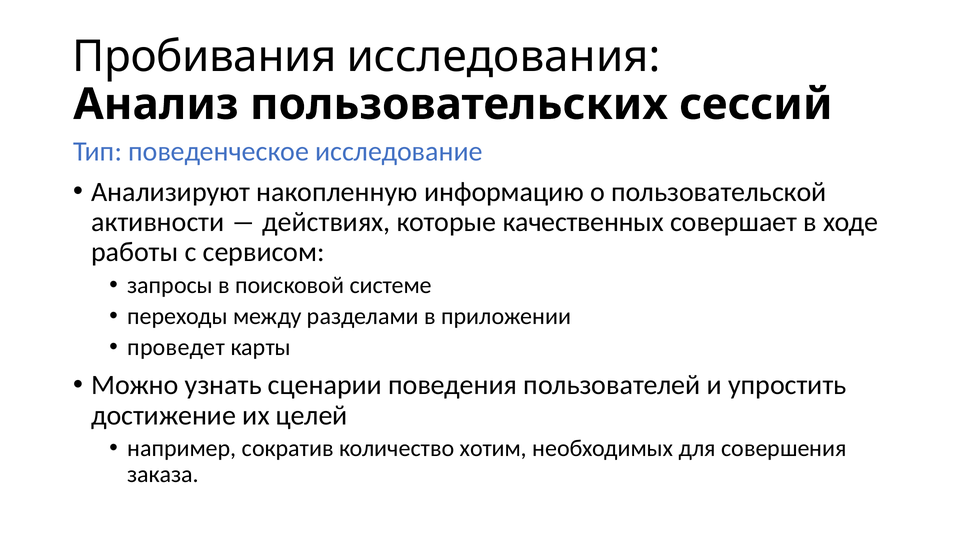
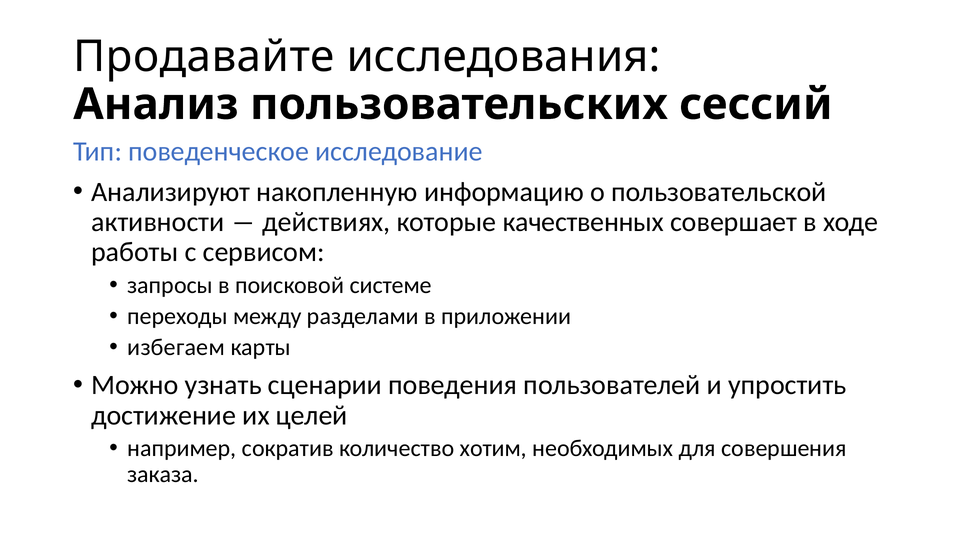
Пробивания: Пробивания -> Продавайте
проведет: проведет -> избегаем
